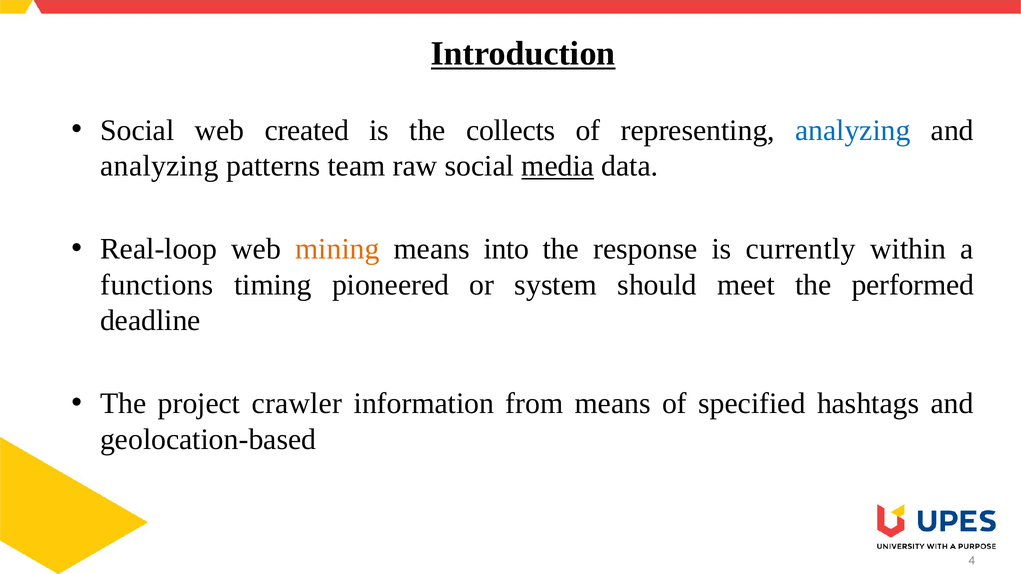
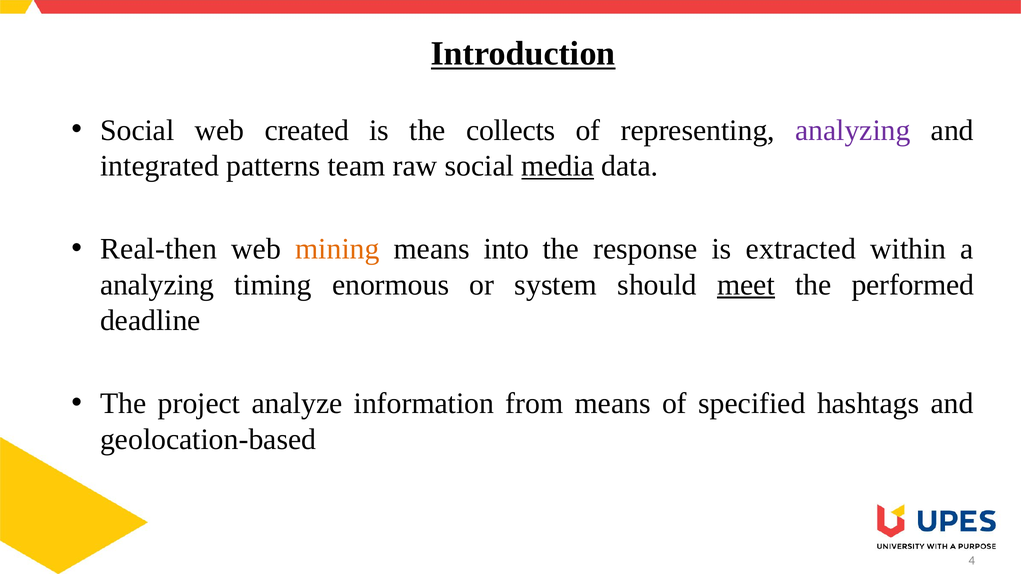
analyzing at (853, 130) colour: blue -> purple
analyzing at (159, 166): analyzing -> integrated
Real-loop: Real-loop -> Real-then
currently: currently -> extracted
functions at (157, 285): functions -> analyzing
pioneered: pioneered -> enormous
meet underline: none -> present
crawler: crawler -> analyze
